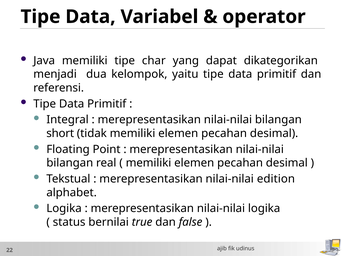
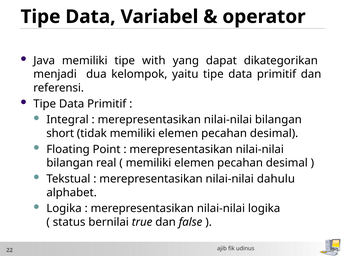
char: char -> with
edition: edition -> dahulu
